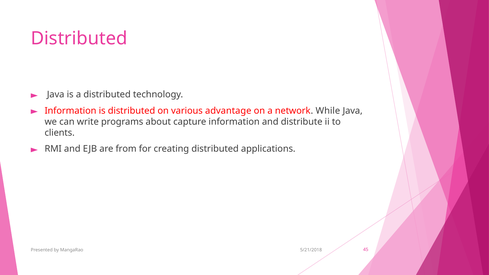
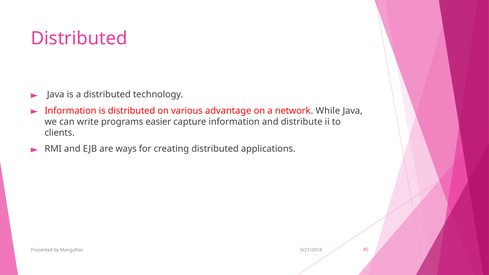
about: about -> easier
from: from -> ways
